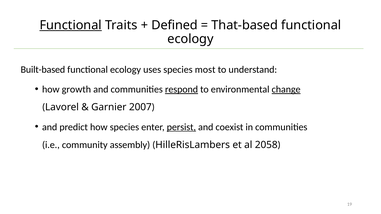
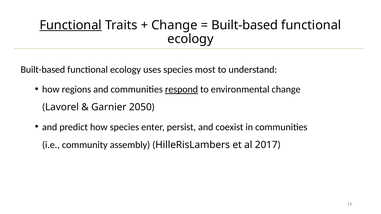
Defined at (175, 25): Defined -> Change
That-based at (245, 25): That-based -> Built-based
growth: growth -> regions
change at (286, 89) underline: present -> none
2007: 2007 -> 2050
persist underline: present -> none
2058: 2058 -> 2017
